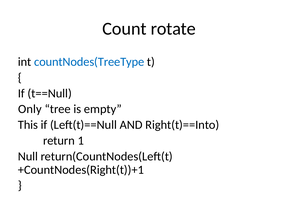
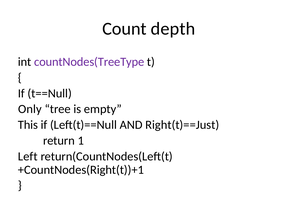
rotate: rotate -> depth
countNodes(TreeType colour: blue -> purple
Right(t)==Into: Right(t)==Into -> Right(t)==Just
Null: Null -> Left
